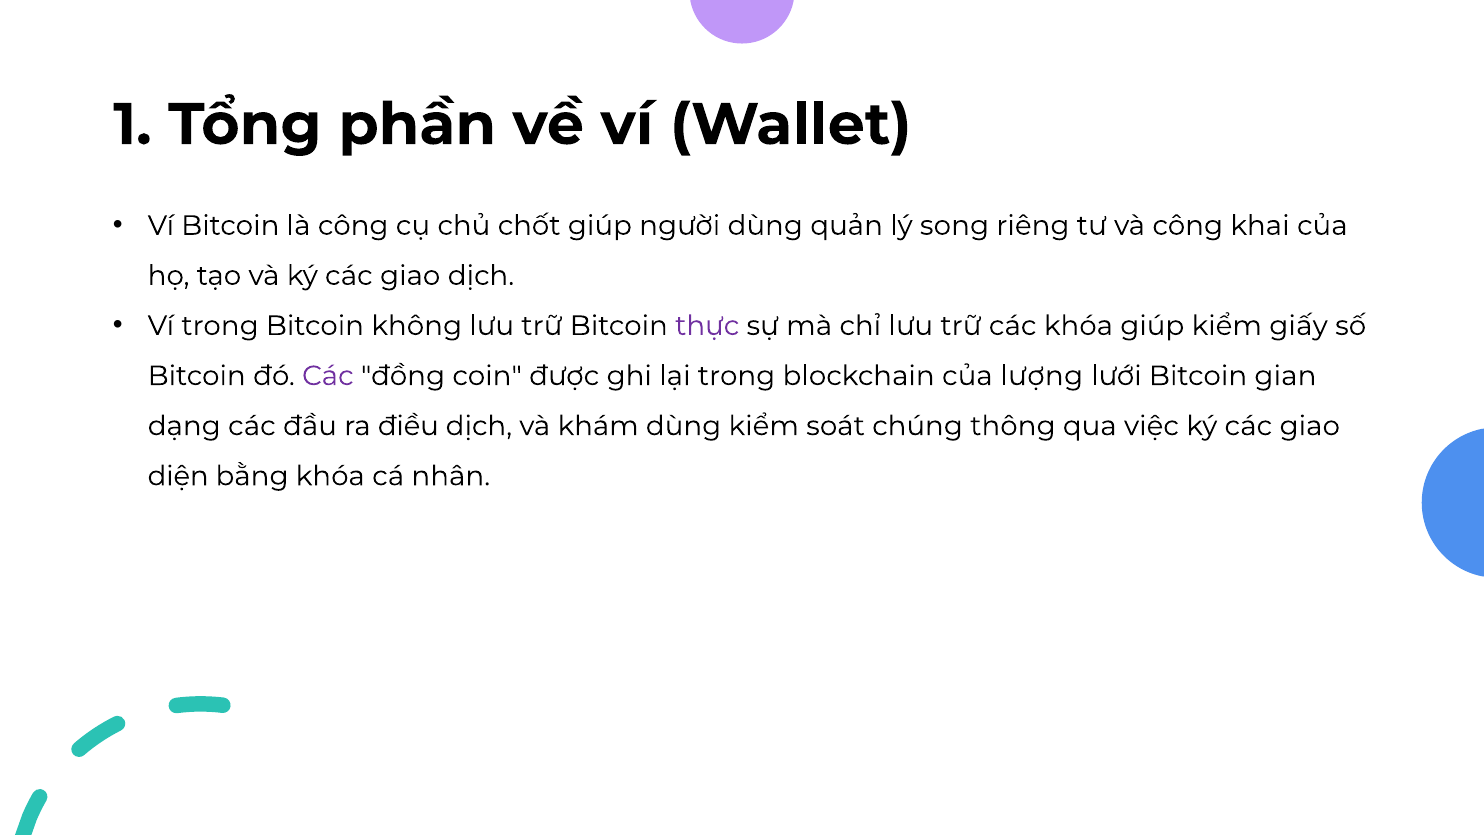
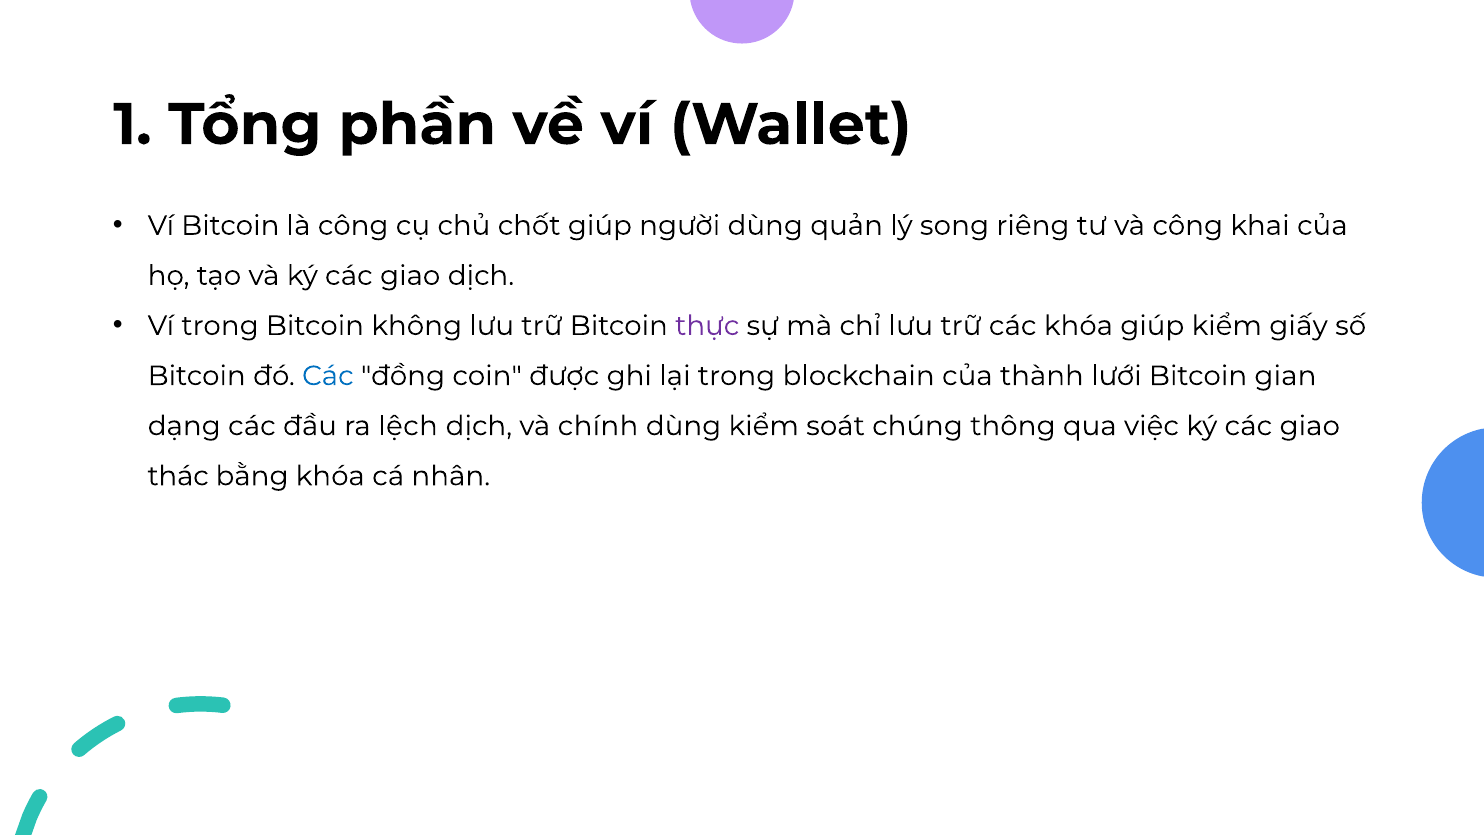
Các at (328, 376) colour: purple -> blue
lượng: lượng -> thành
điều: điều -> lệch
khám: khám -> chính
diện: diện -> thác
